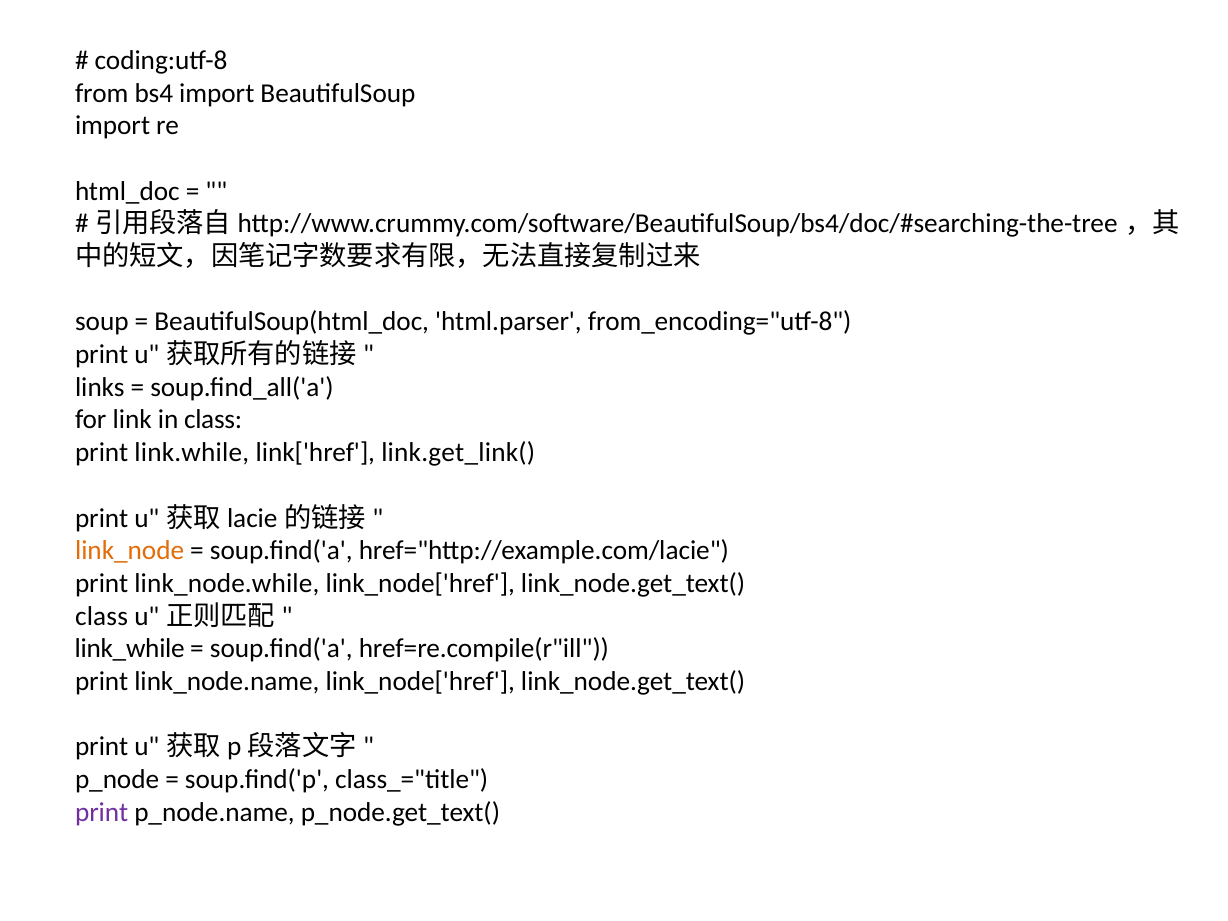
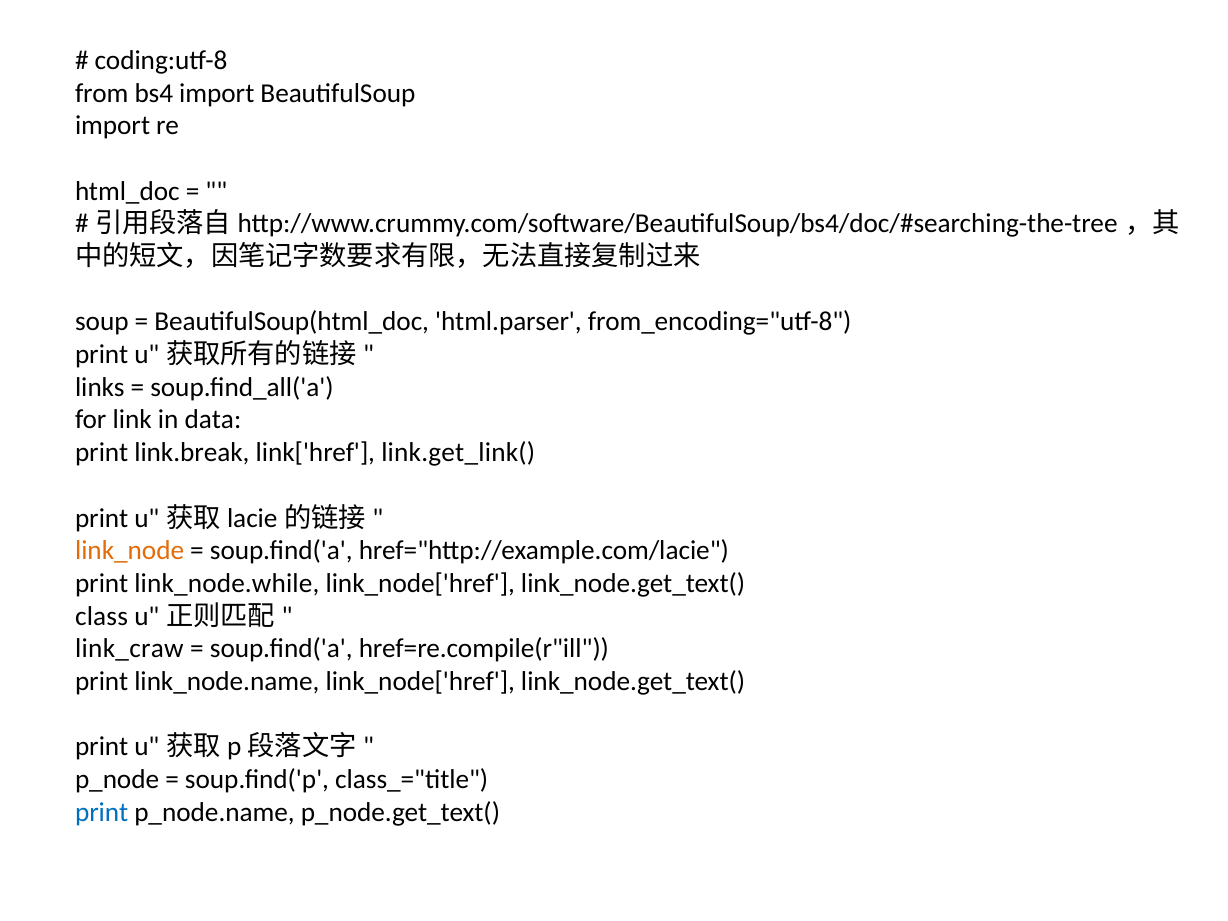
in class: class -> data
link.while: link.while -> link.break
link_while: link_while -> link_craw
print at (102, 812) colour: purple -> blue
